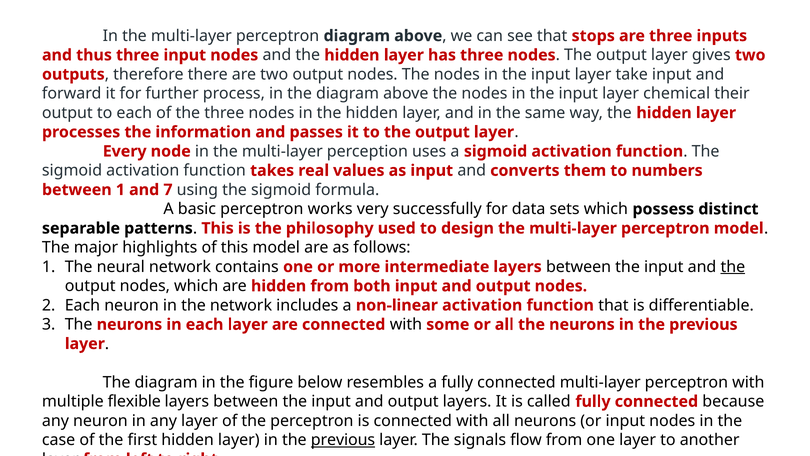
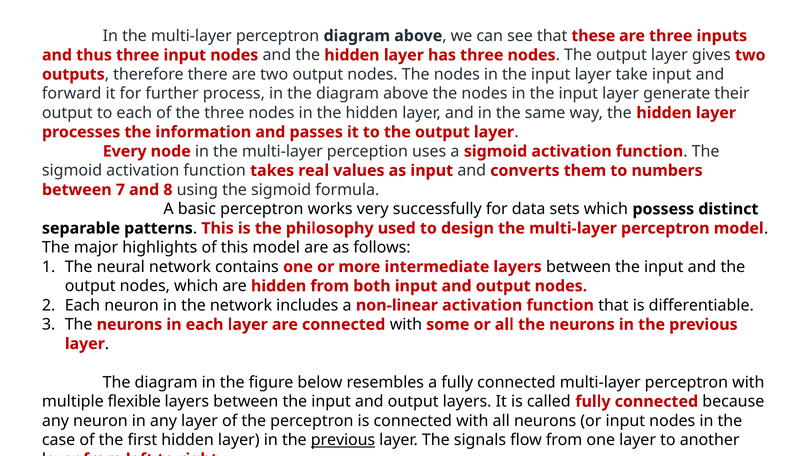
stops: stops -> these
chemical: chemical -> generate
between 1: 1 -> 7
7: 7 -> 8
the at (733, 267) underline: present -> none
